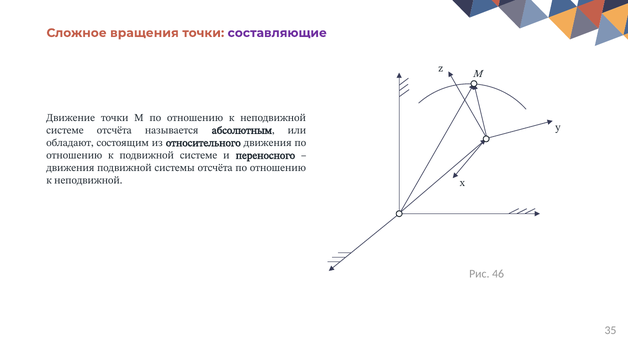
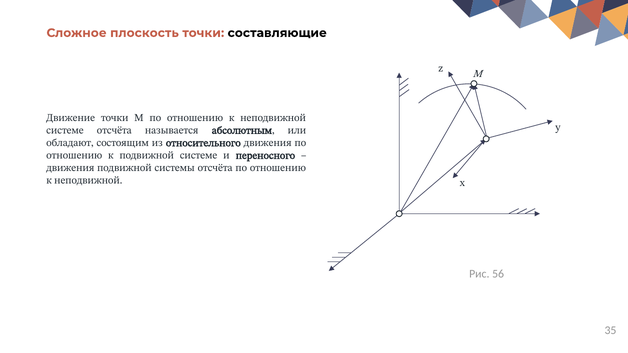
вращения: вращения -> плоскость
составляющие colour: purple -> black
46: 46 -> 56
